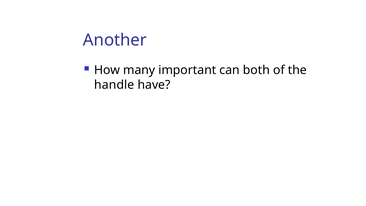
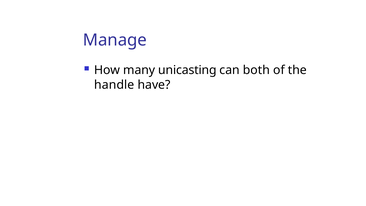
Another: Another -> Manage
important: important -> unicasting
